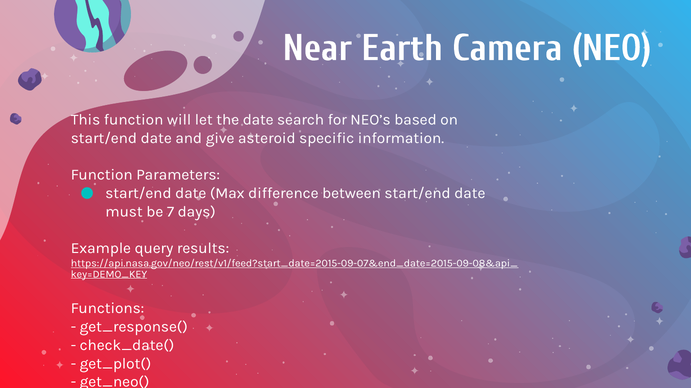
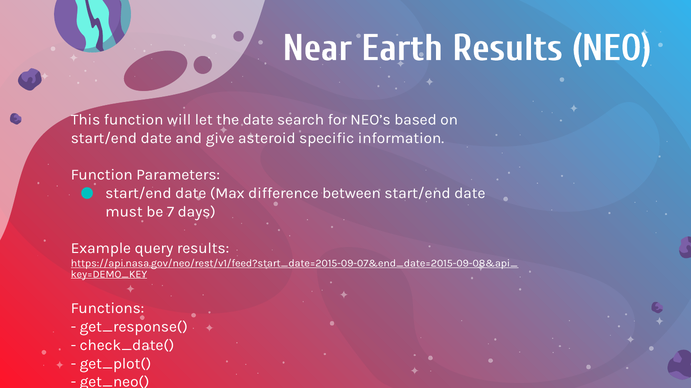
Earth Camera: Camera -> Results
